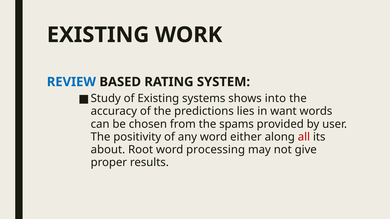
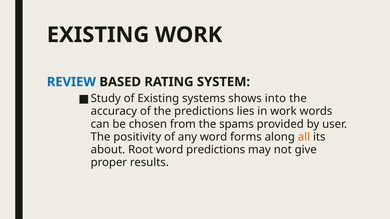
in want: want -> work
either: either -> forms
all colour: red -> orange
word processing: processing -> predictions
